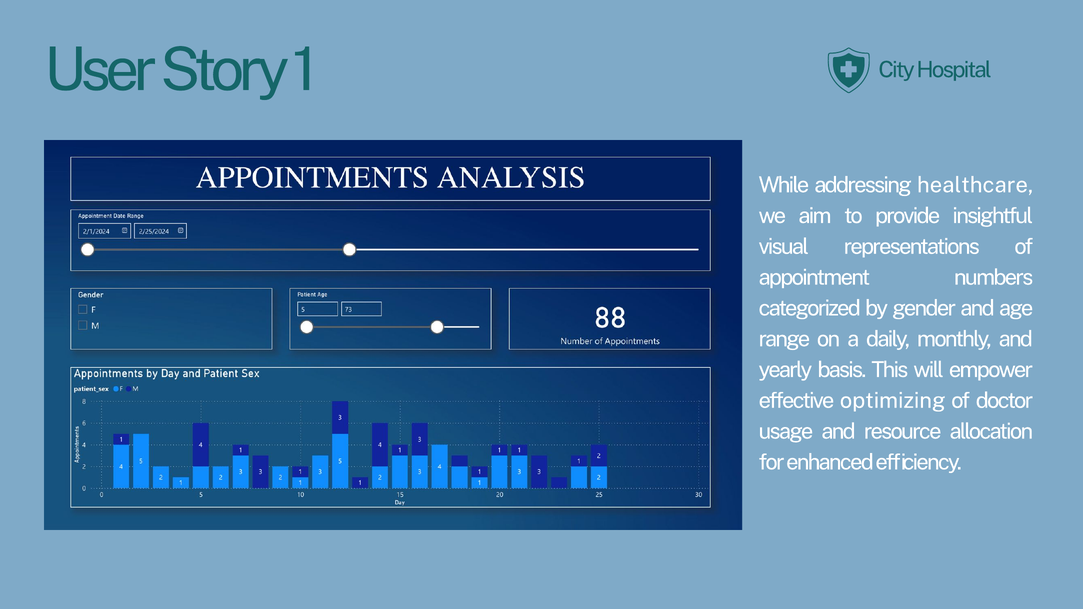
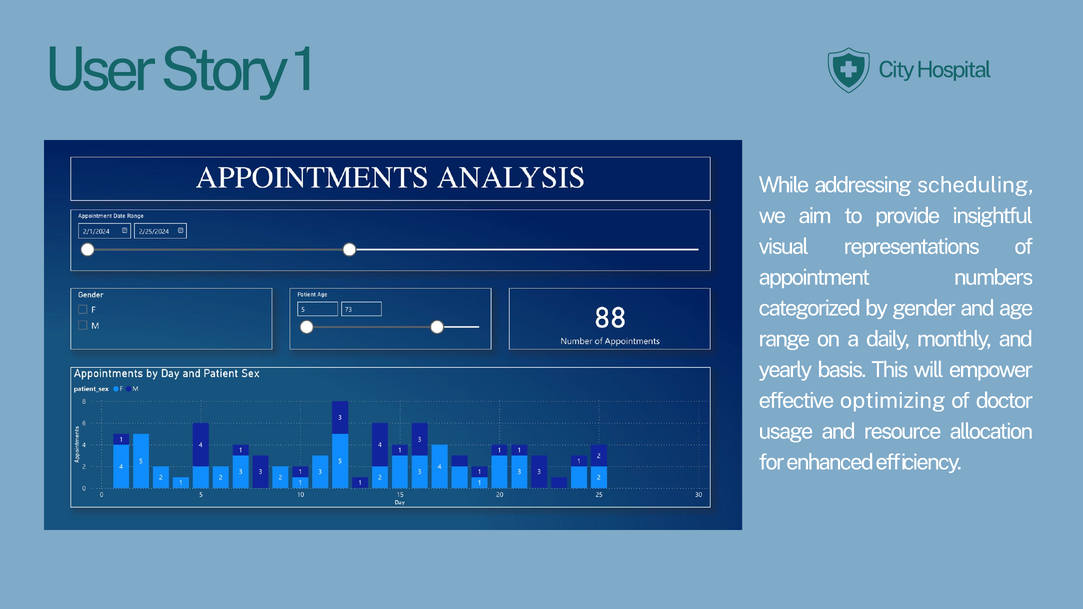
healthcare: healthcare -> scheduling
